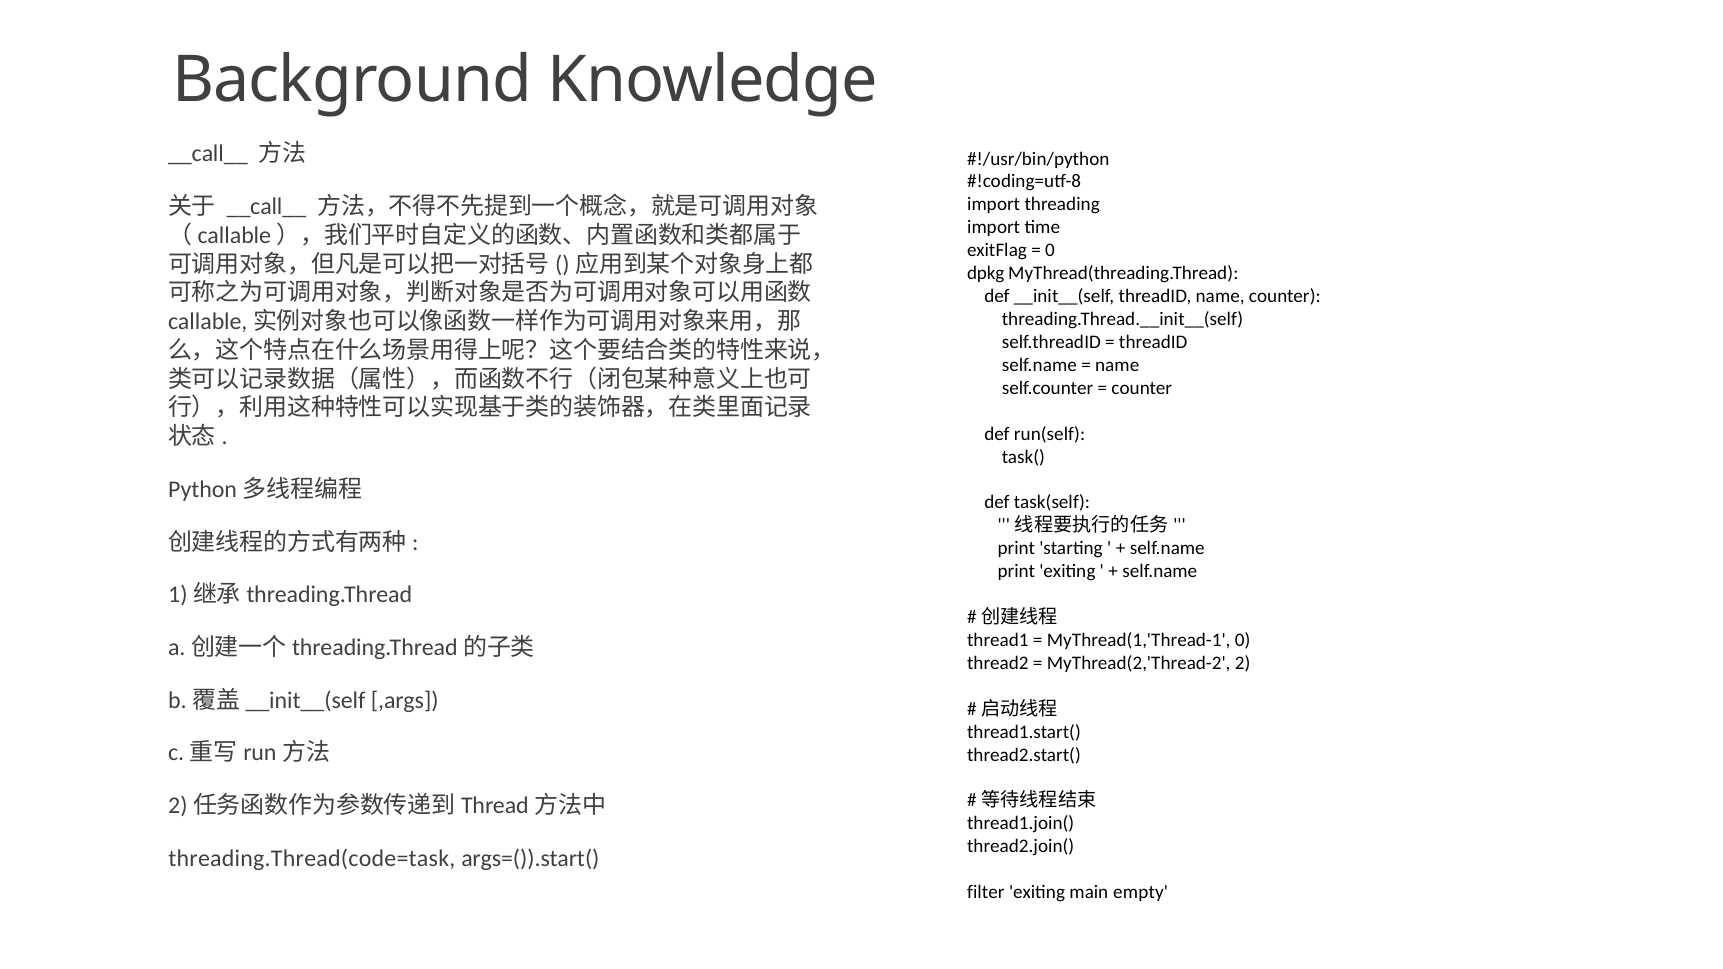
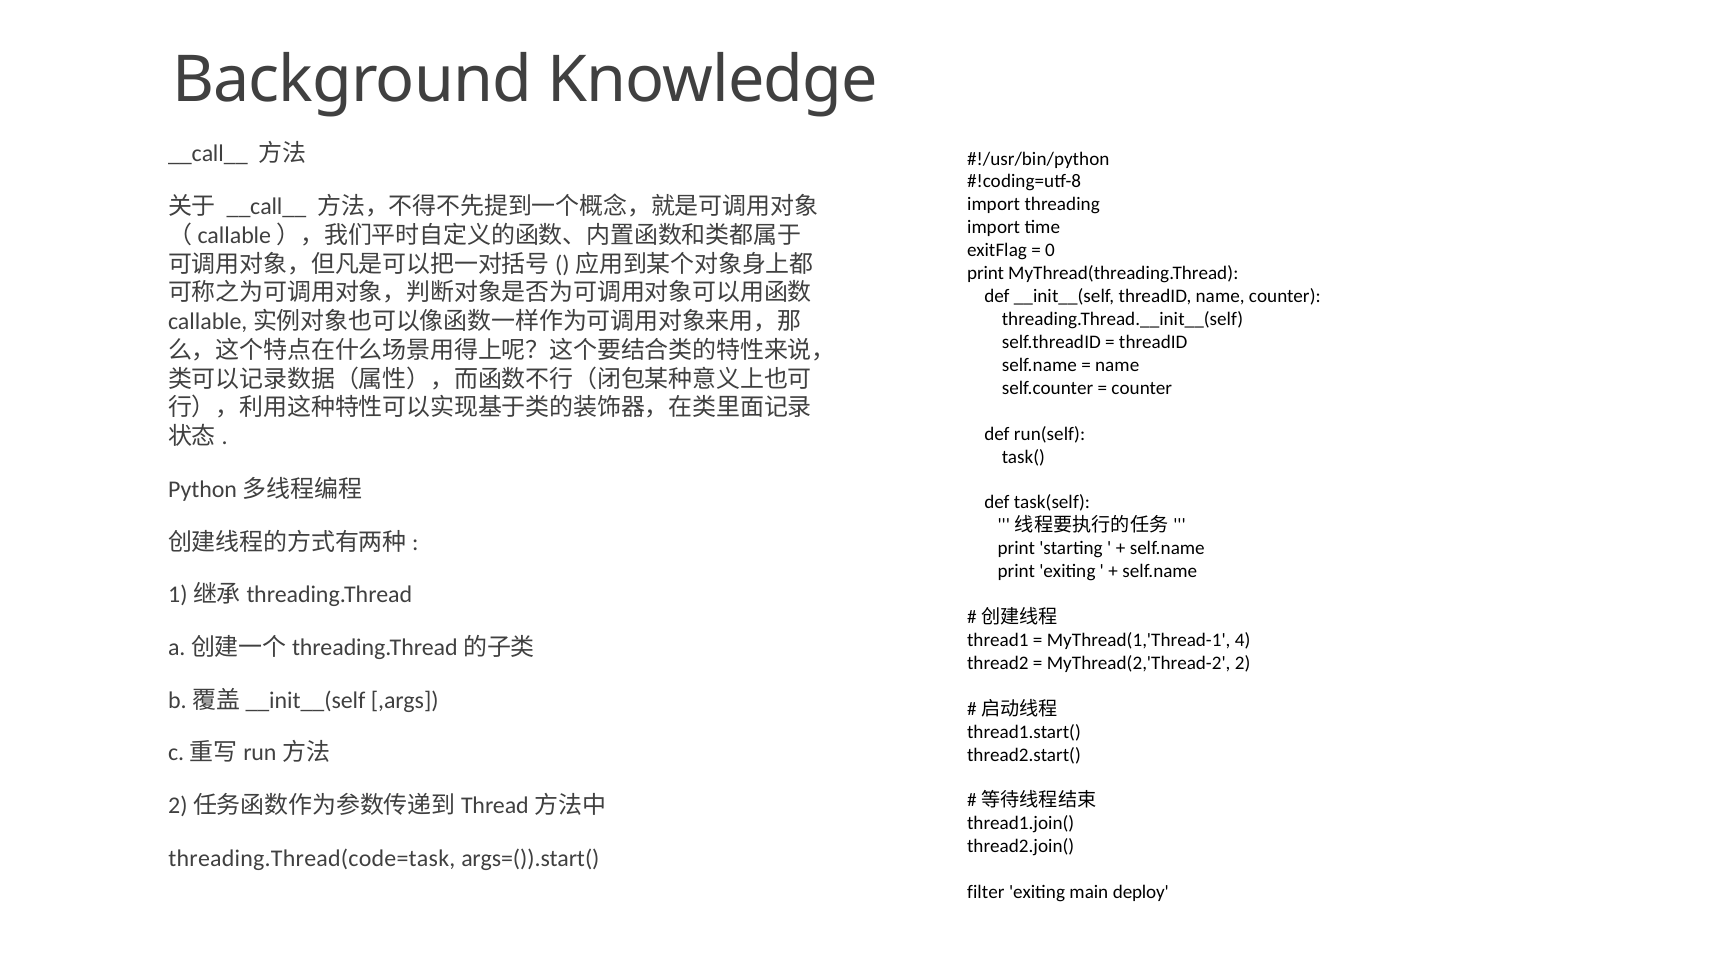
dpkg at (986, 273): dpkg -> print
MyThread(1,'Thread-1 0: 0 -> 4
empty: empty -> deploy
